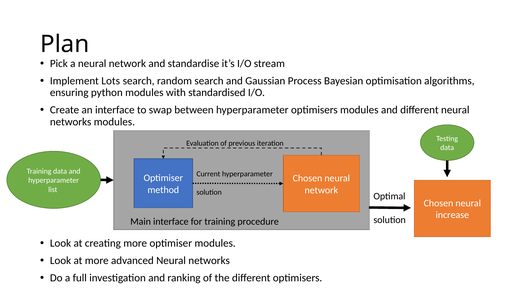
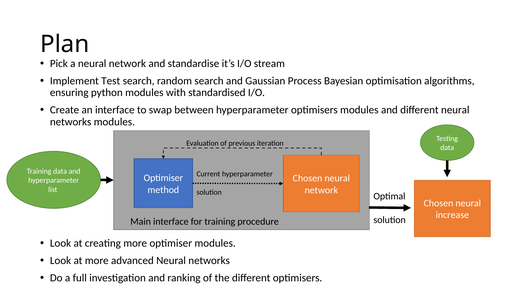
Lots: Lots -> Test
